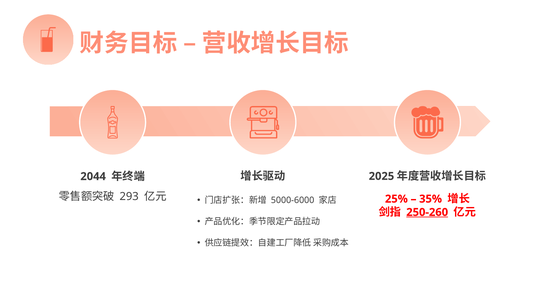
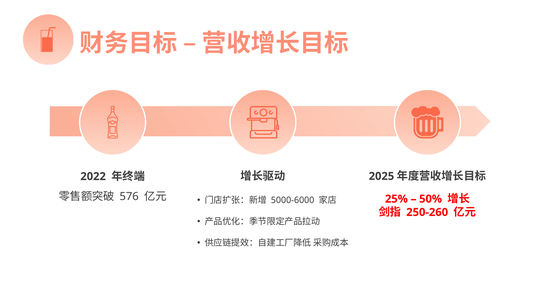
2044: 2044 -> 2022
293: 293 -> 576
35%: 35% -> 50%
250-260 underline: present -> none
